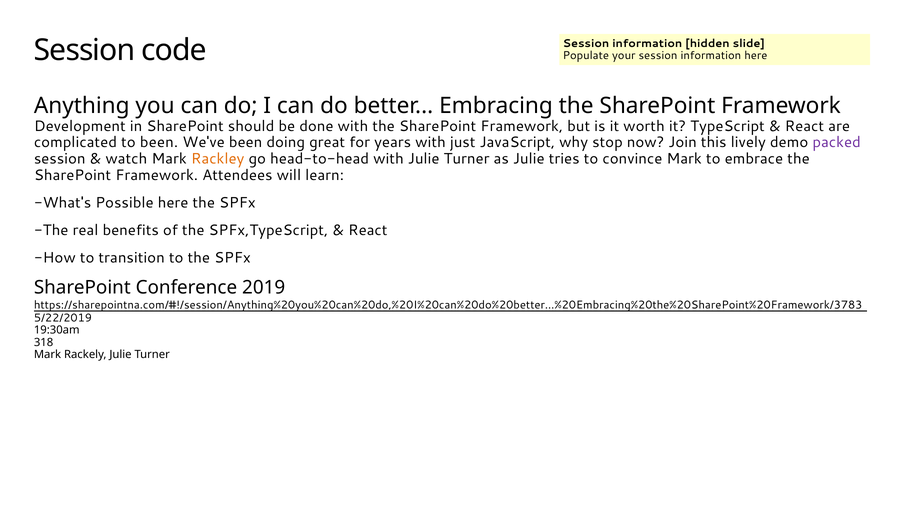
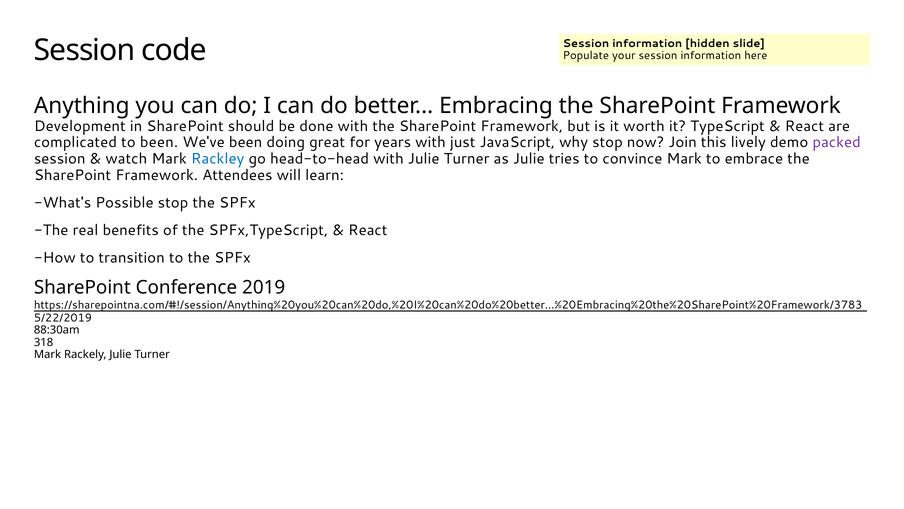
Rackley colour: orange -> blue
Possible here: here -> stop
19:30am: 19:30am -> 88:30am
